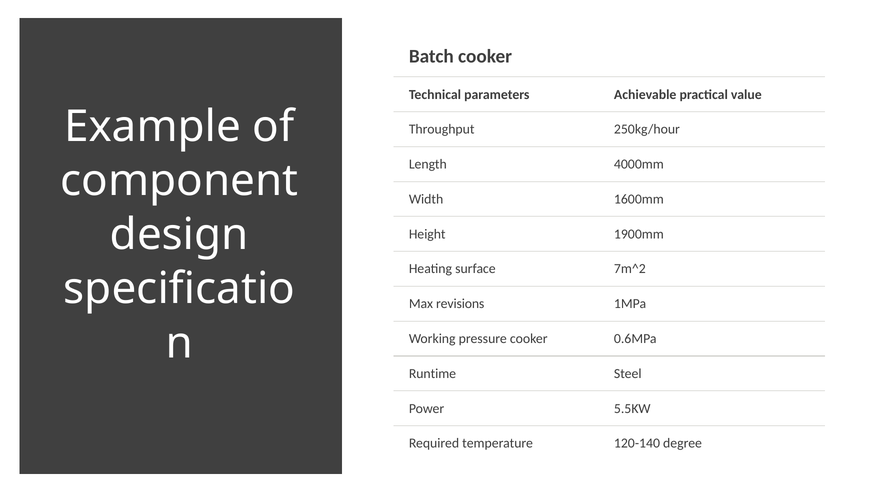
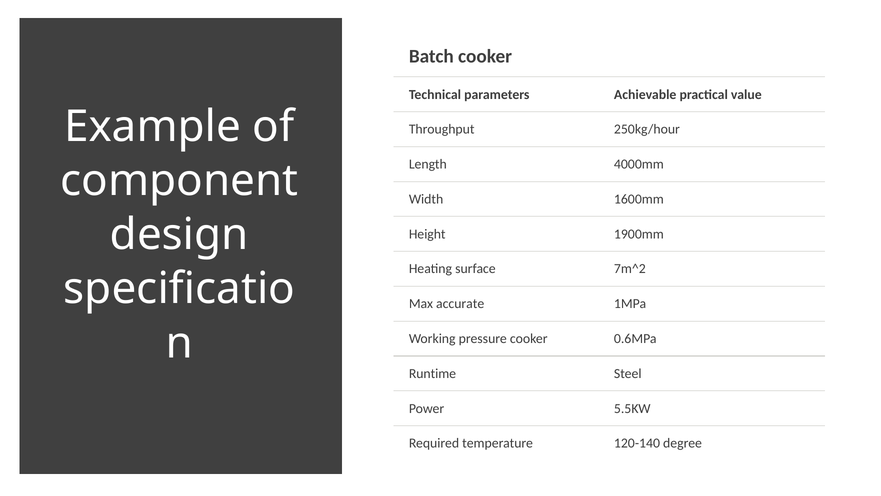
revisions: revisions -> accurate
